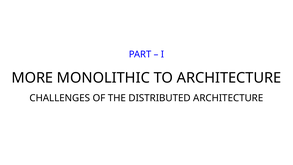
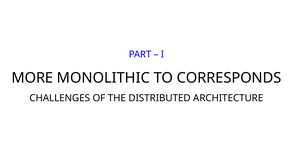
TO ARCHITECTURE: ARCHITECTURE -> CORRESPONDS
